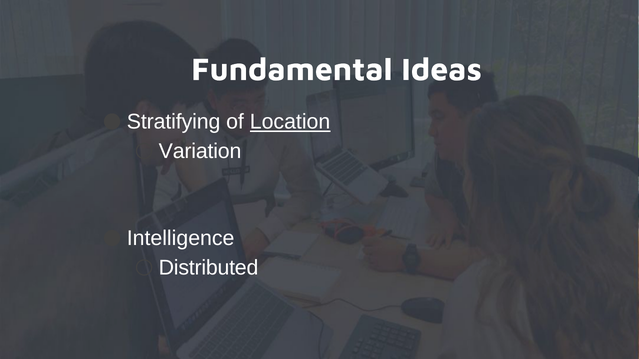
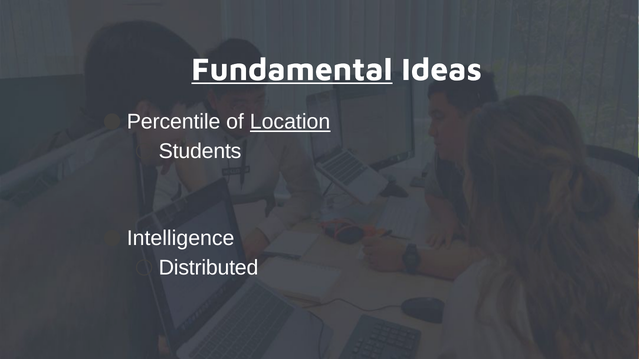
Fundamental underline: none -> present
Stratifying: Stratifying -> Percentile
Variation: Variation -> Students
